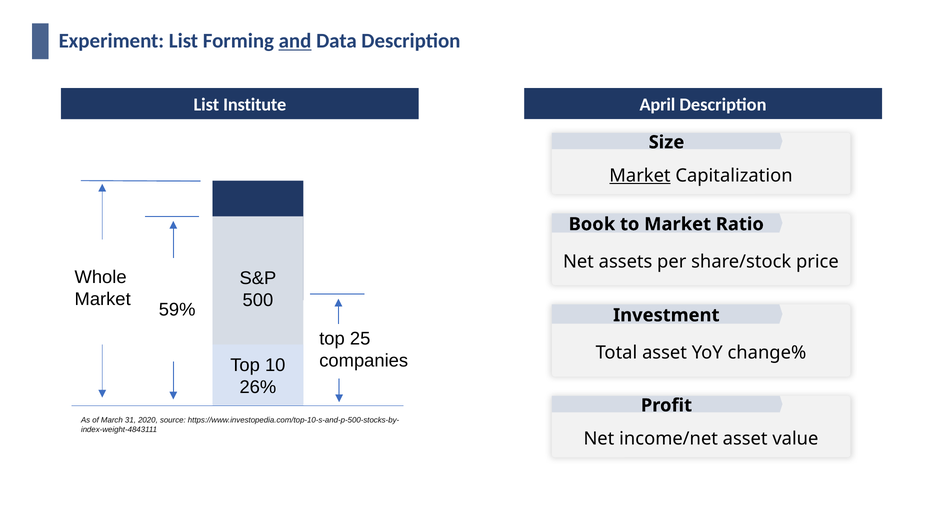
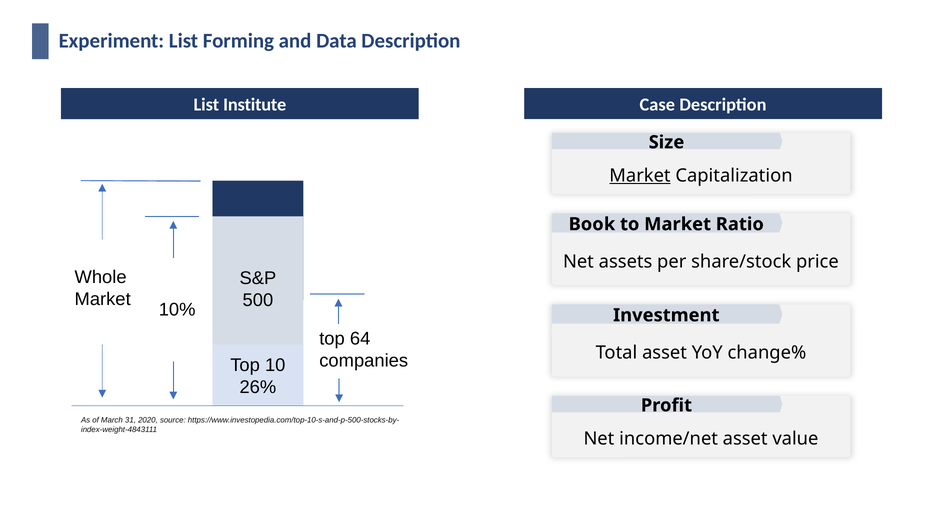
and underline: present -> none
April: April -> Case
59%: 59% -> 10%
25: 25 -> 64
